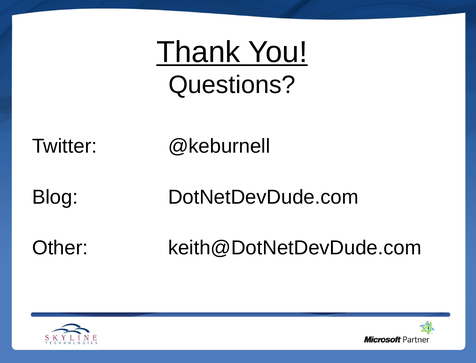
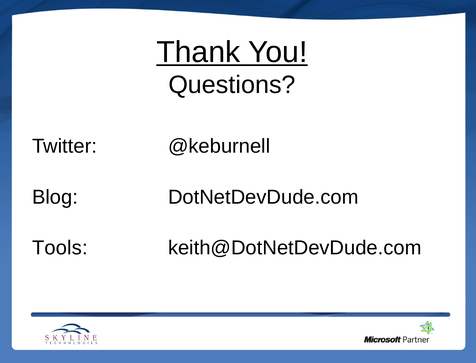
Other: Other -> Tools
